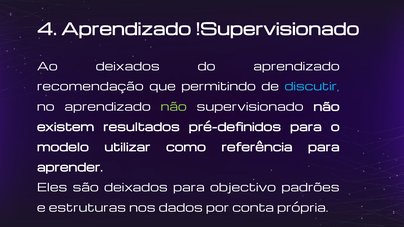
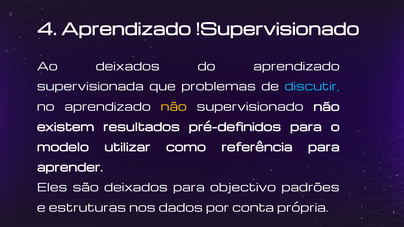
recomendação: recomendação -> supervisionada
permitindo: permitindo -> problemas
não at (174, 107) colour: light green -> yellow
